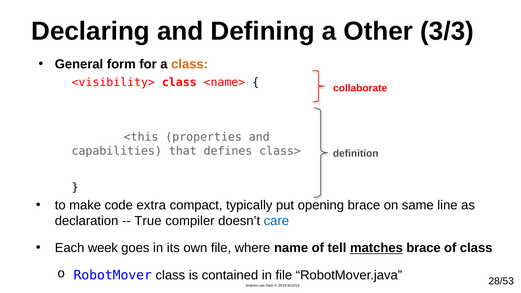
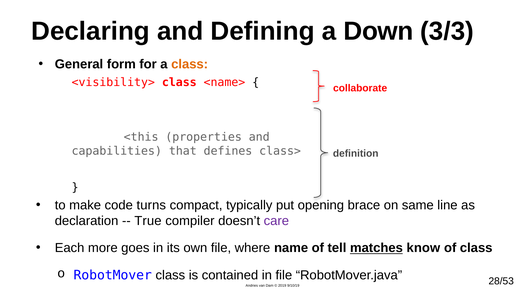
Other: Other -> Down
extra: extra -> turns
care colour: blue -> purple
week: week -> more
matches brace: brace -> know
